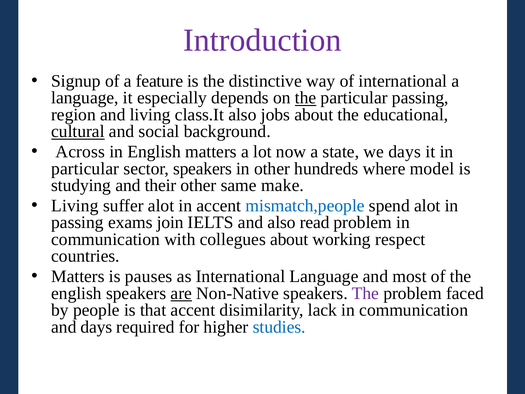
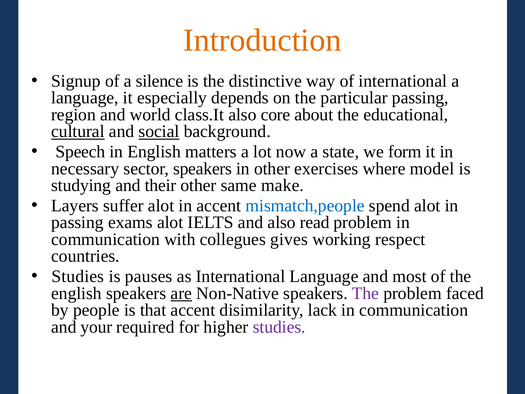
Introduction colour: purple -> orange
feature: feature -> silence
the at (306, 98) underline: present -> none
and living: living -> world
jobs: jobs -> core
social underline: none -> present
Across: Across -> Speech
we days: days -> form
particular at (85, 169): particular -> necessary
hundreds: hundreds -> exercises
Living at (75, 206): Living -> Layers
exams join: join -> alot
collegues about: about -> gives
Matters at (78, 276): Matters -> Studies
and days: days -> your
studies at (279, 327) colour: blue -> purple
